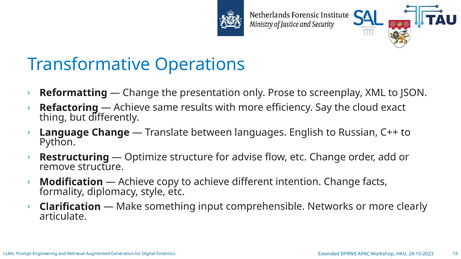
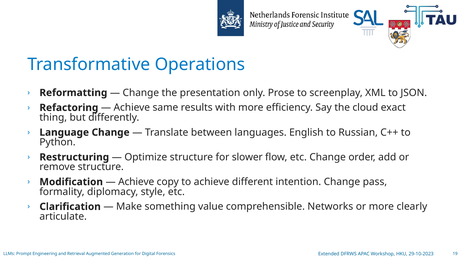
advise: advise -> slower
facts: facts -> pass
input: input -> value
